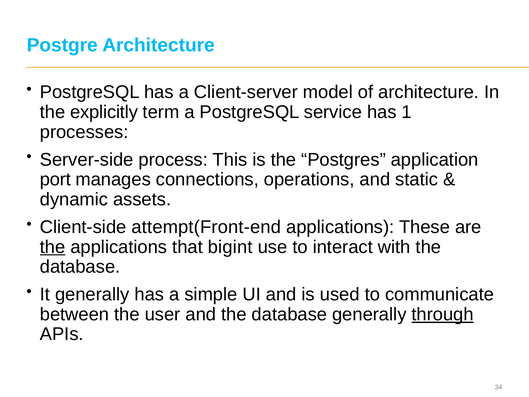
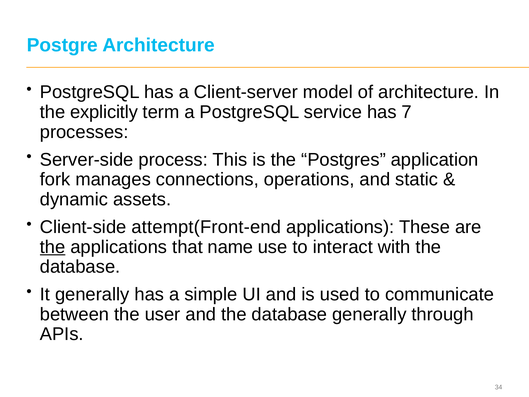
1: 1 -> 7
port: port -> fork
bigint: bigint -> name
through underline: present -> none
